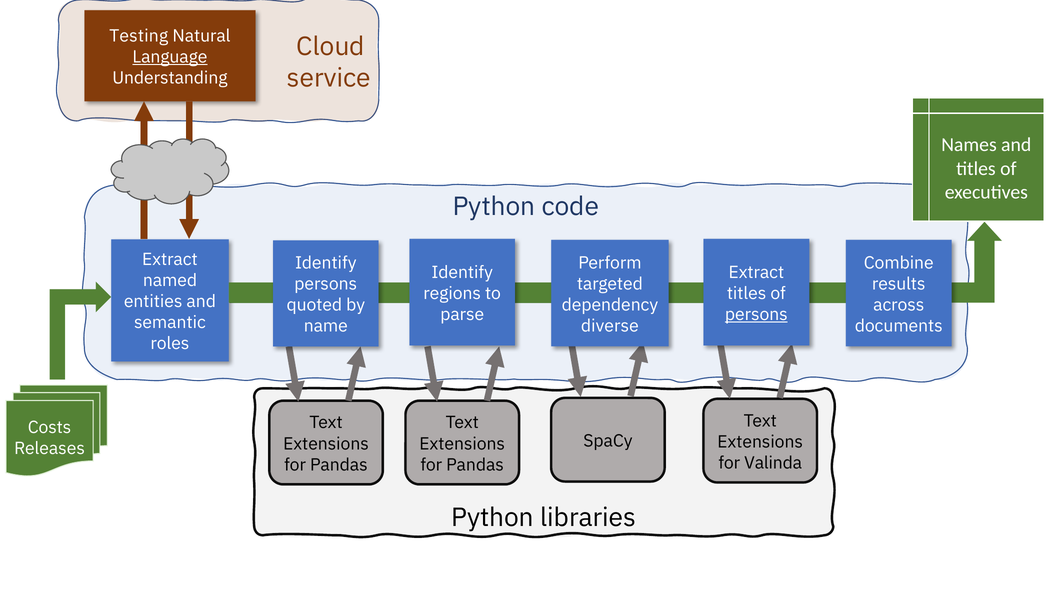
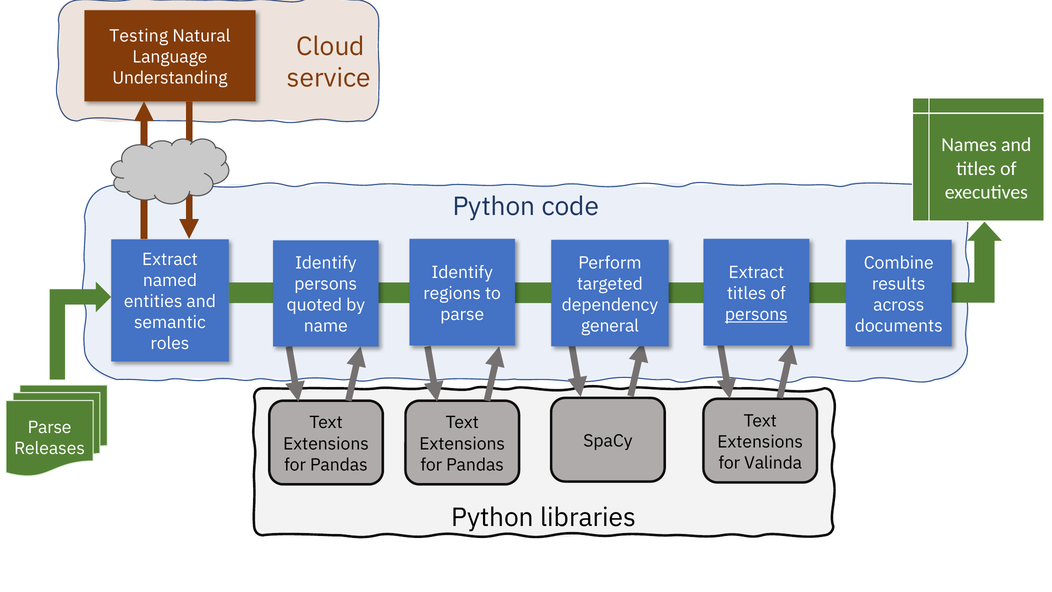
Language underline: present -> none
diverse: diverse -> general
Costs at (50, 427): Costs -> Parse
